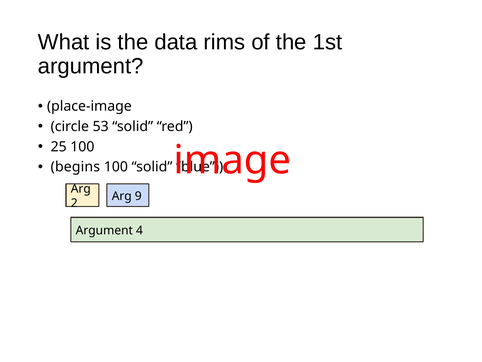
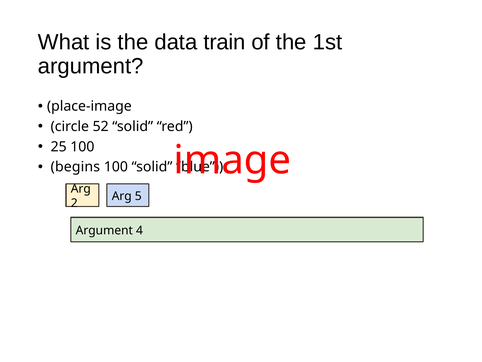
rims: rims -> train
53: 53 -> 52
9: 9 -> 5
